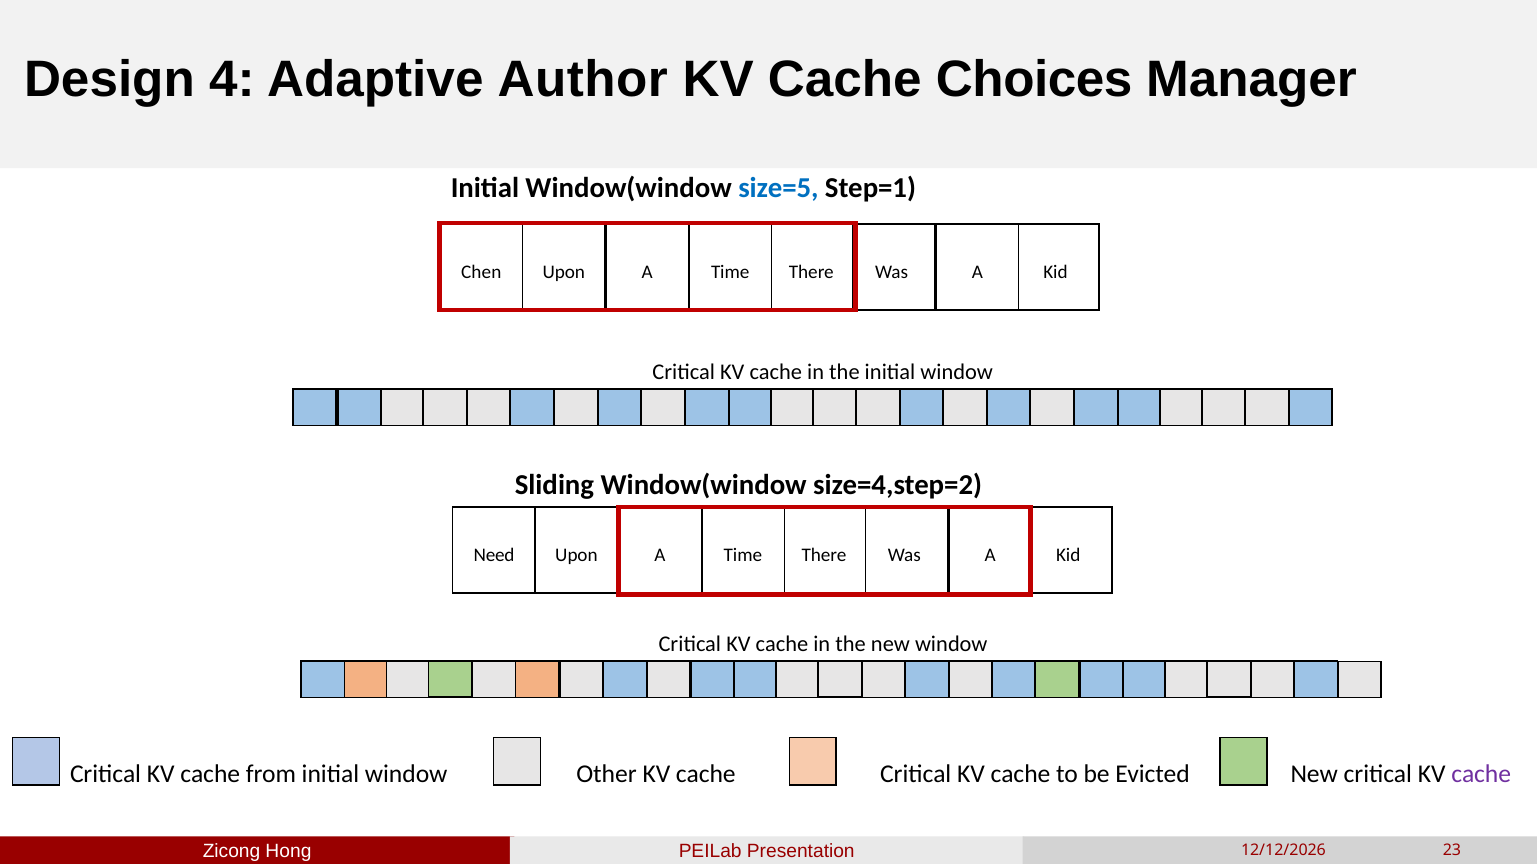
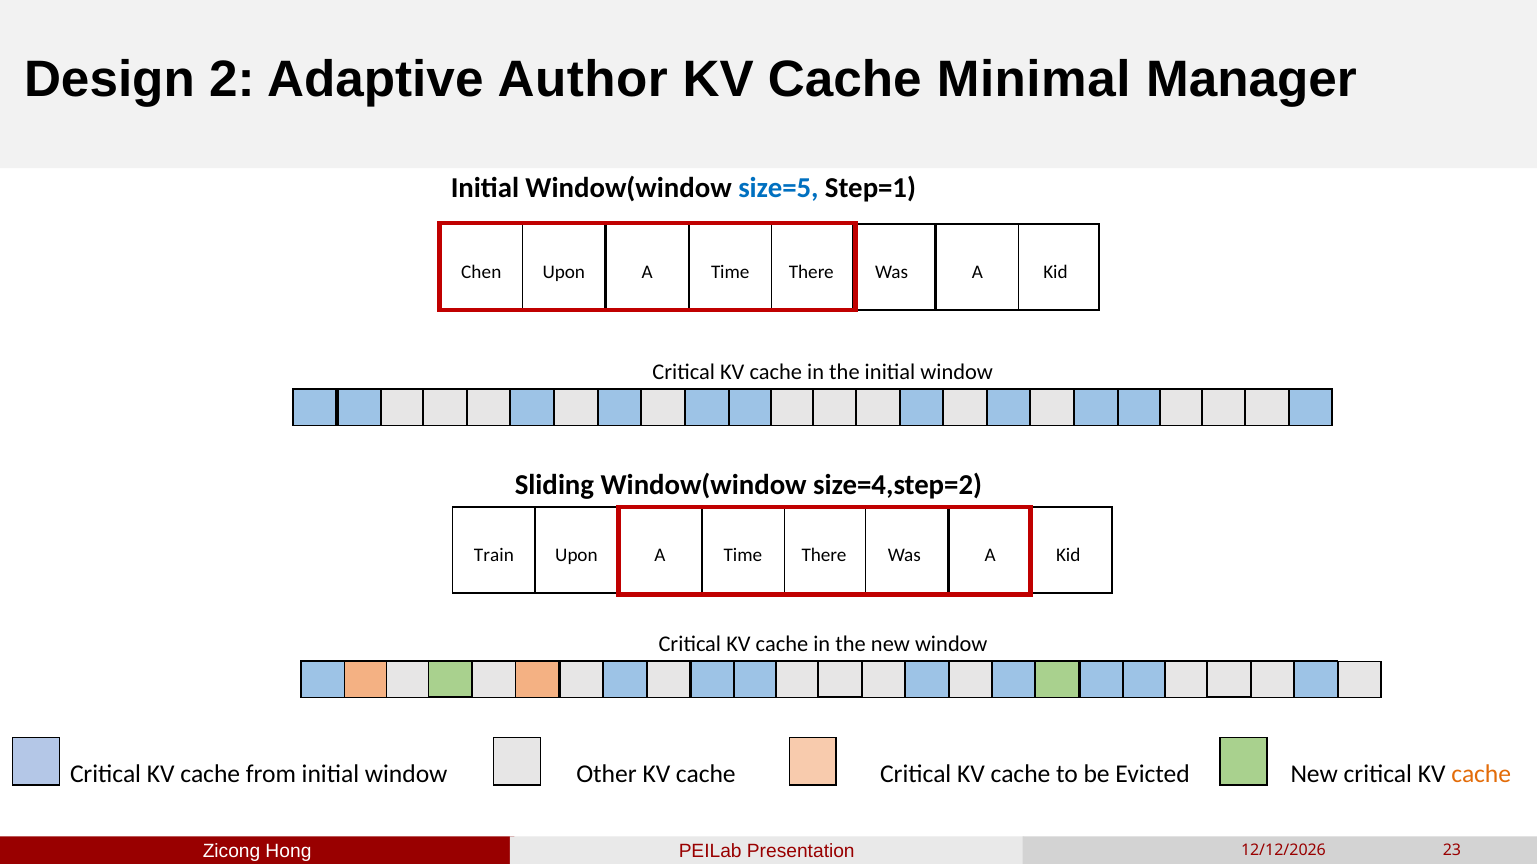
4: 4 -> 2
Choices: Choices -> Minimal
Need: Need -> Train
cache at (1481, 775) colour: purple -> orange
